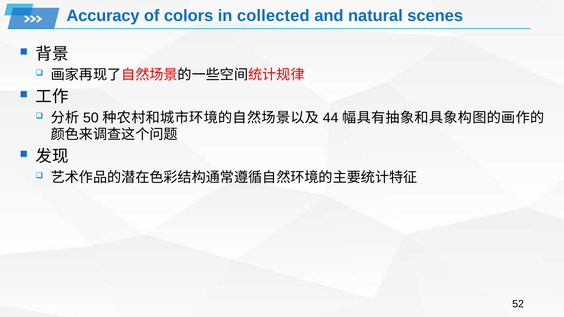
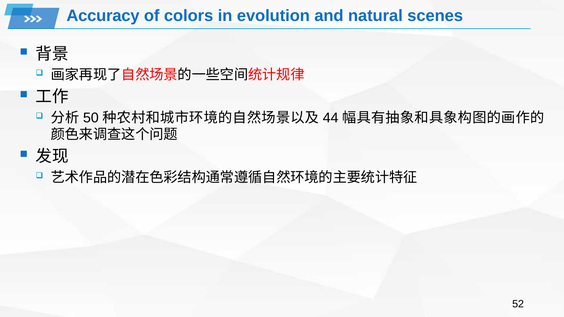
collected: collected -> evolution
